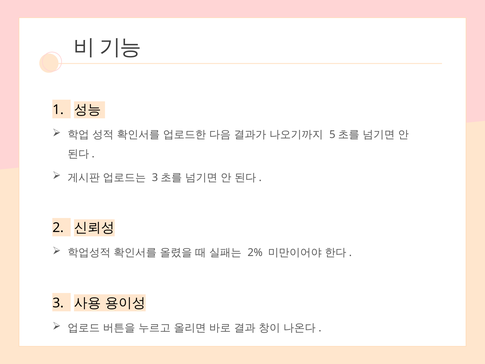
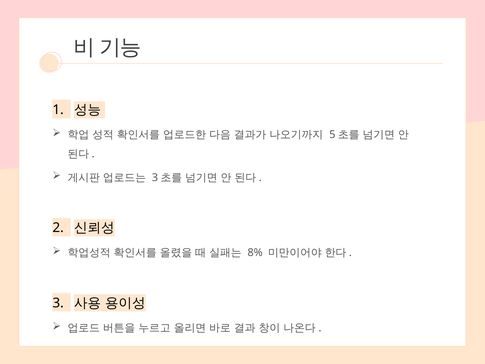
2%: 2% -> 8%
